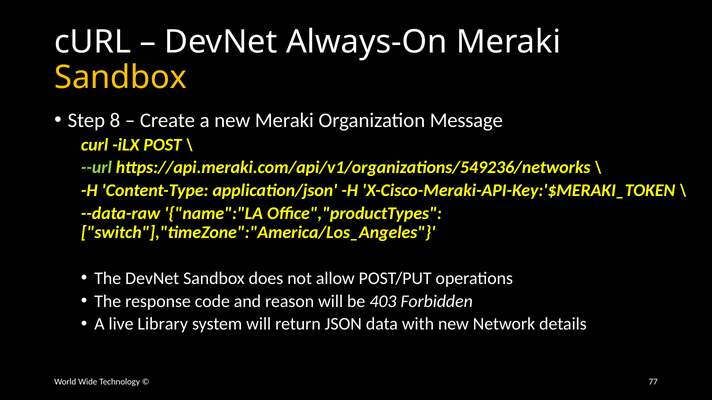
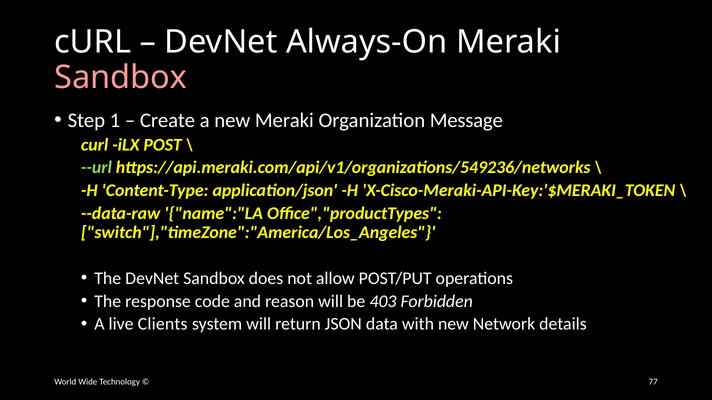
Sandbox at (121, 77) colour: yellow -> pink
8: 8 -> 1
Library: Library -> Clients
